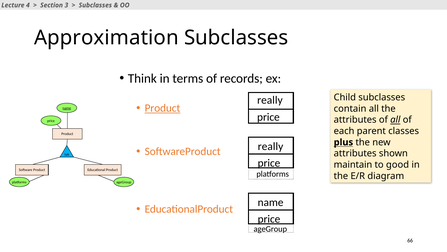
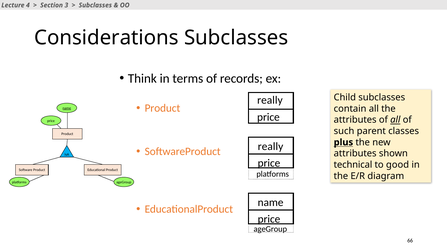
Approximation: Approximation -> Considerations
Product at (162, 108) underline: present -> none
each: each -> such
maintain: maintain -> technical
